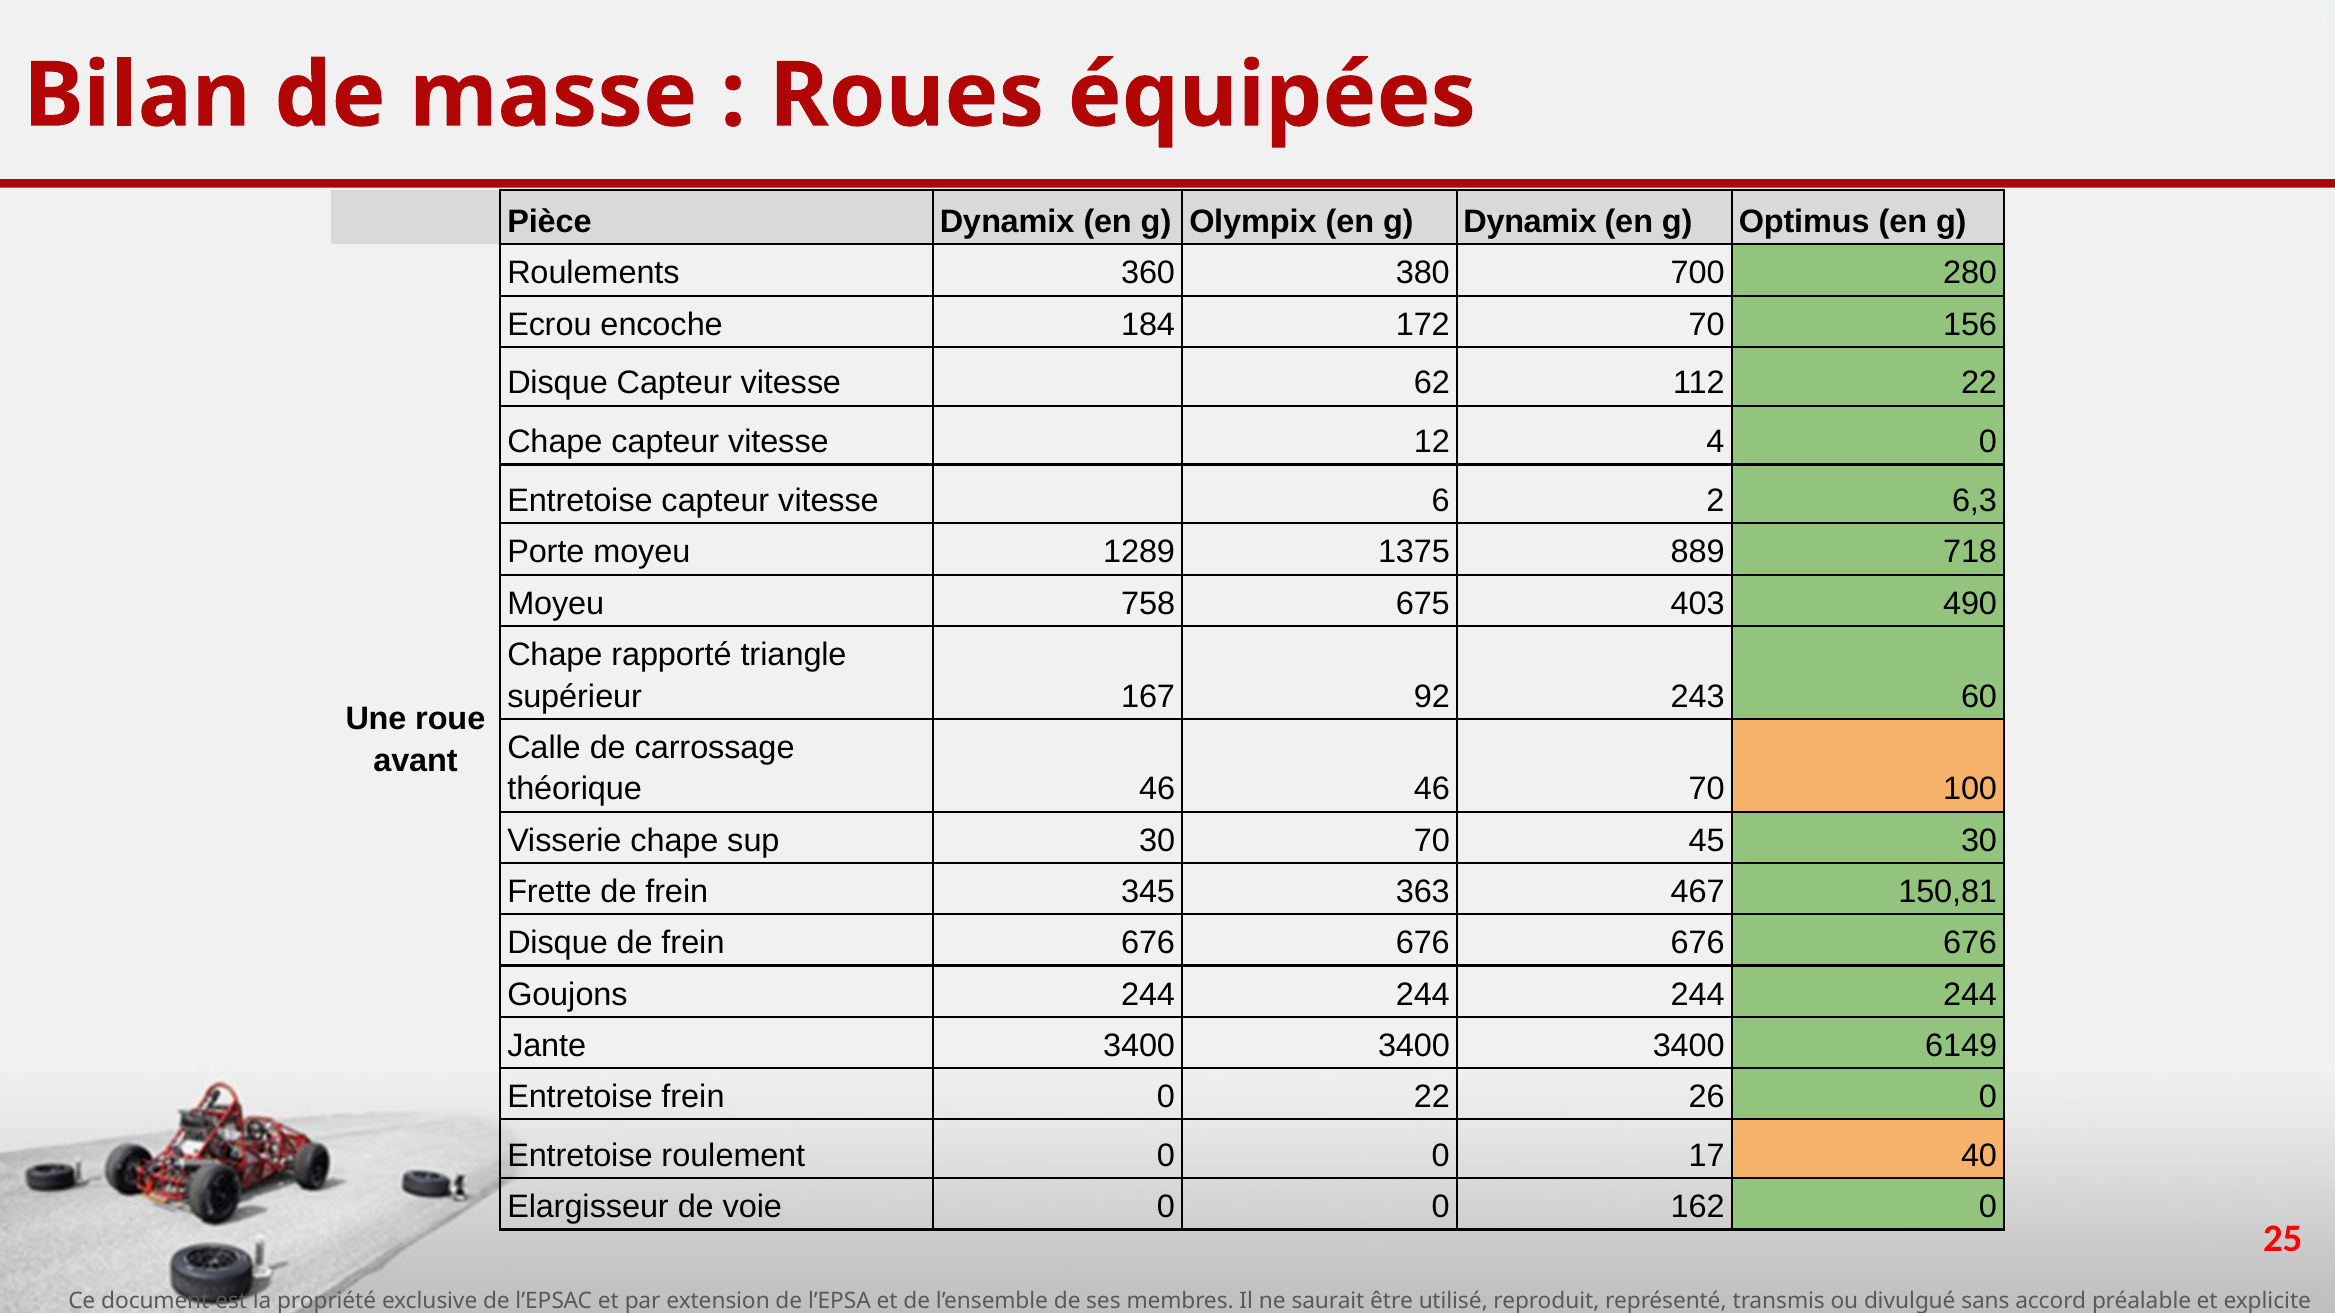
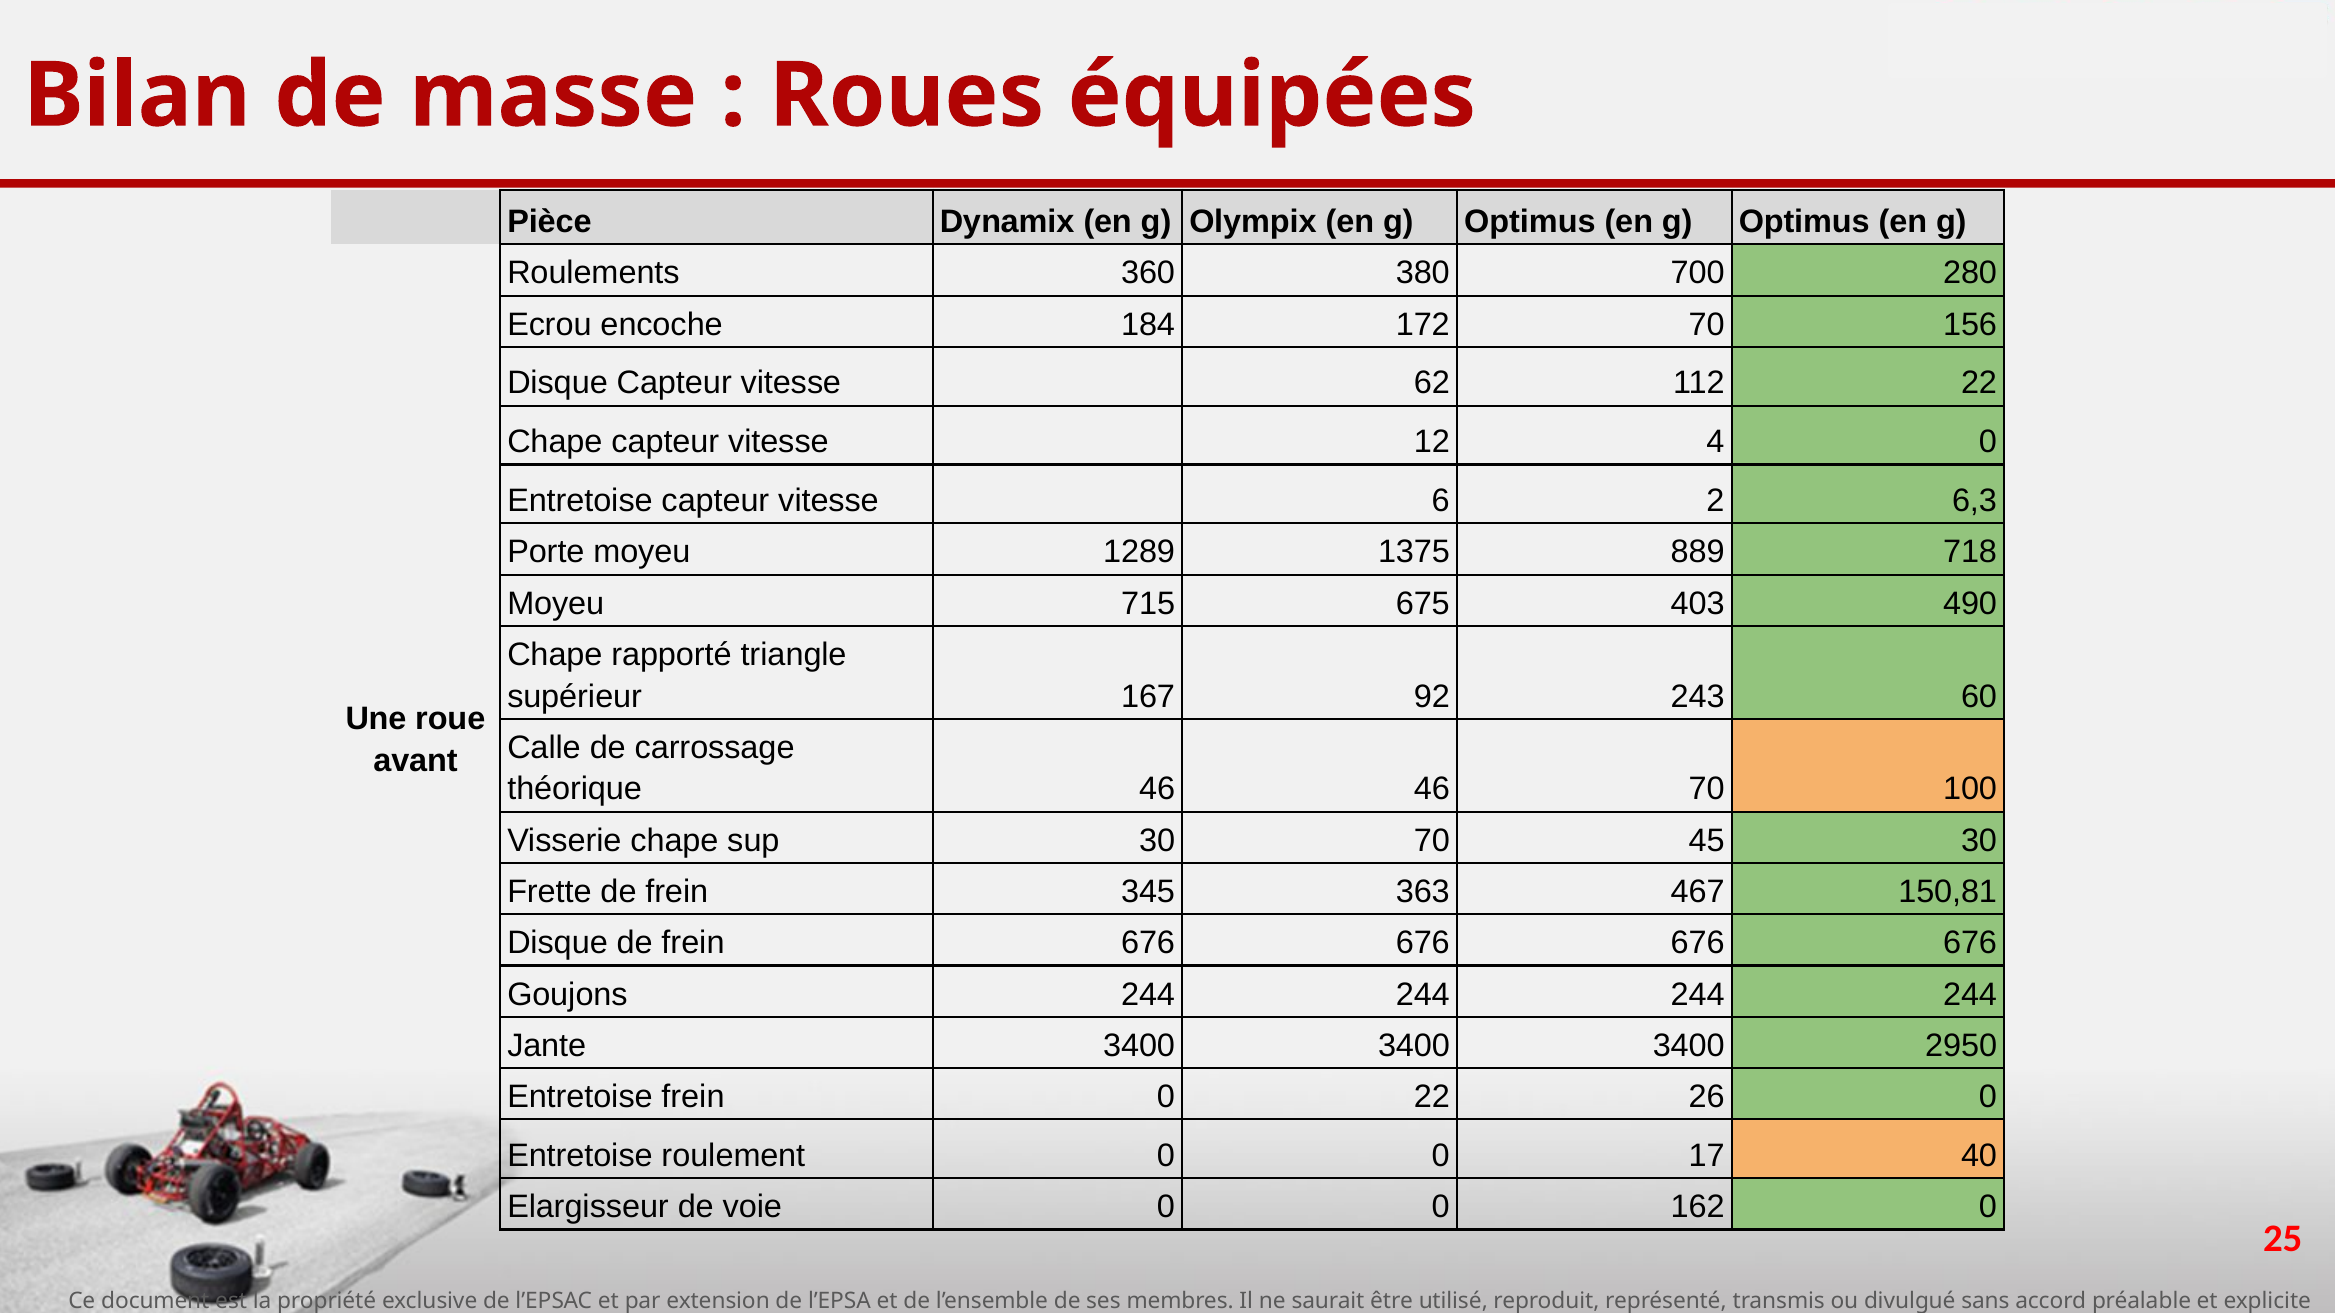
Olympix en g Dynamix: Dynamix -> Optimus
758: 758 -> 715
6149: 6149 -> 2950
